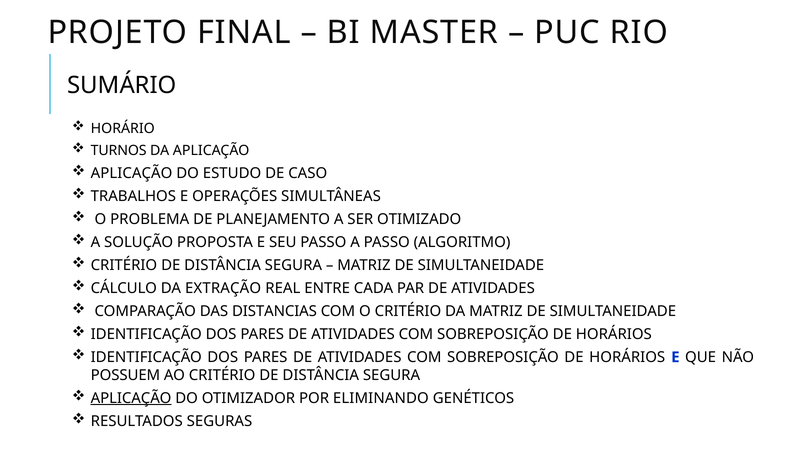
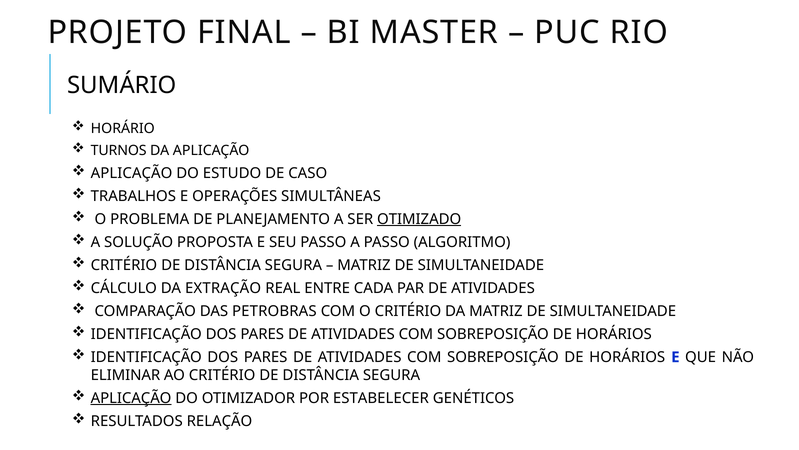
OTIMIZADO underline: none -> present
DISTANCIAS: DISTANCIAS -> PETROBRAS
POSSUEM: POSSUEM -> ELIMINAR
ELIMINANDO: ELIMINANDO -> ESTABELECER
SEGURAS: SEGURAS -> RELAÇÃO
